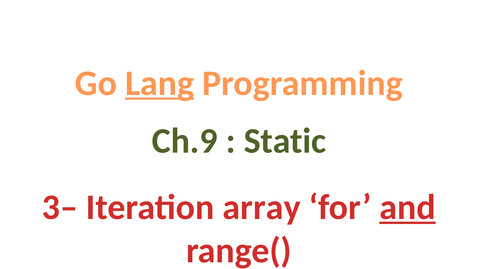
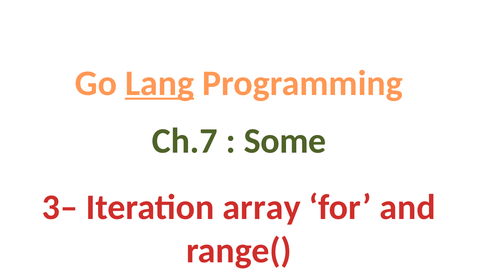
Ch.9: Ch.9 -> Ch.7
Static: Static -> Some
and underline: present -> none
